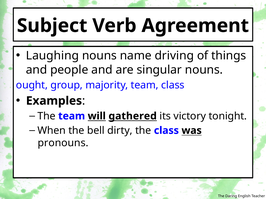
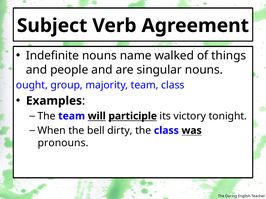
Laughing: Laughing -> Indefinite
driving: driving -> walked
gathered: gathered -> participle
